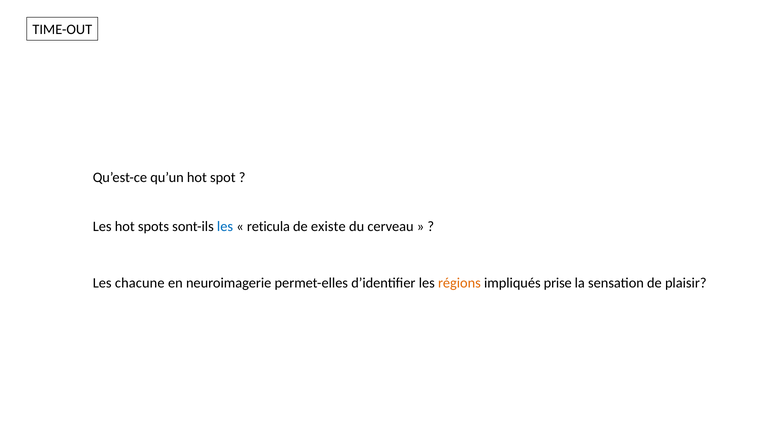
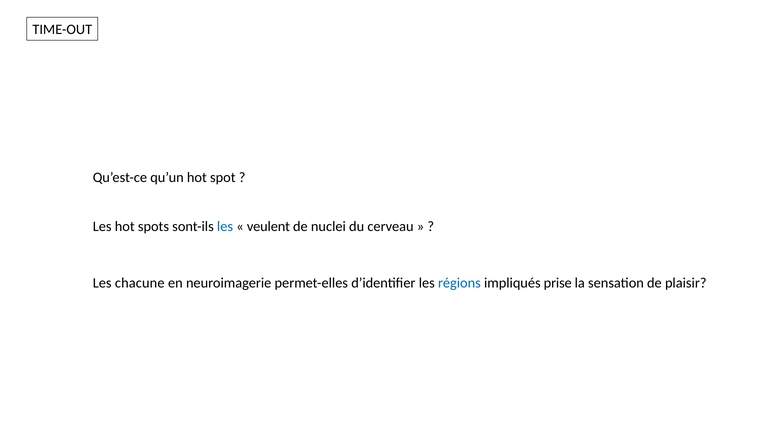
reticula: reticula -> veulent
existe: existe -> nuclei
régions colour: orange -> blue
